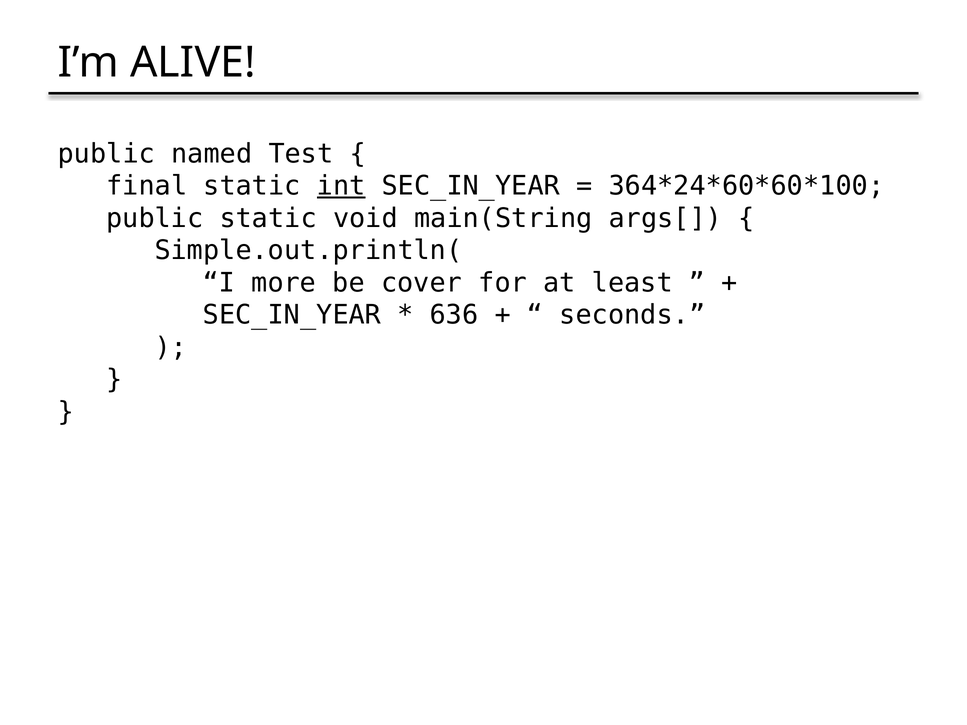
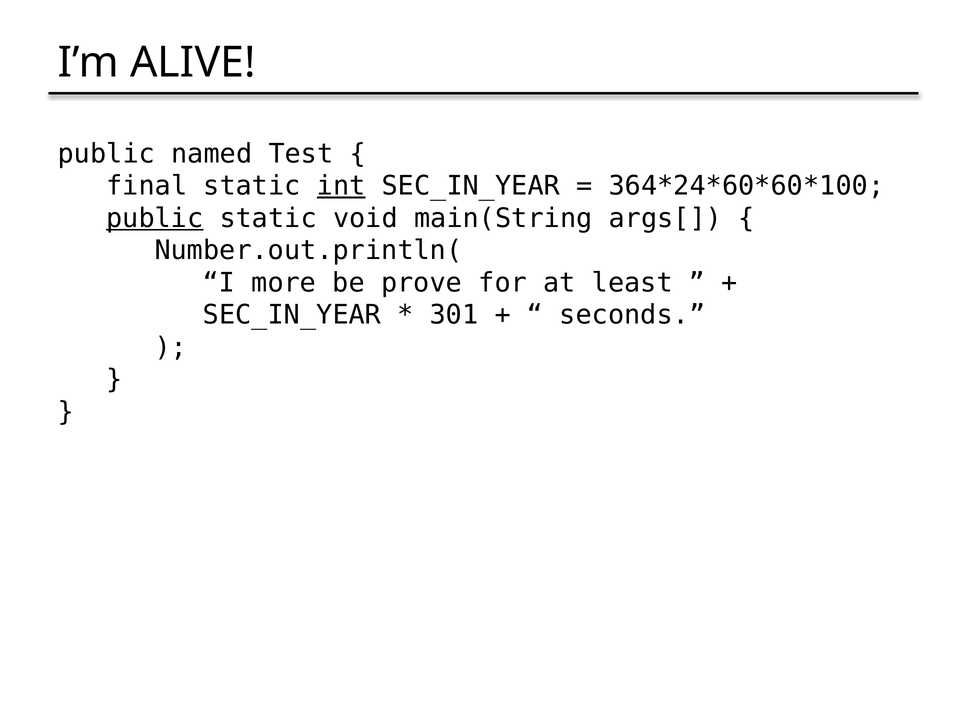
public at (155, 218) underline: none -> present
Simple.out.println(: Simple.out.println( -> Number.out.println(
cover: cover -> prove
636: 636 -> 301
